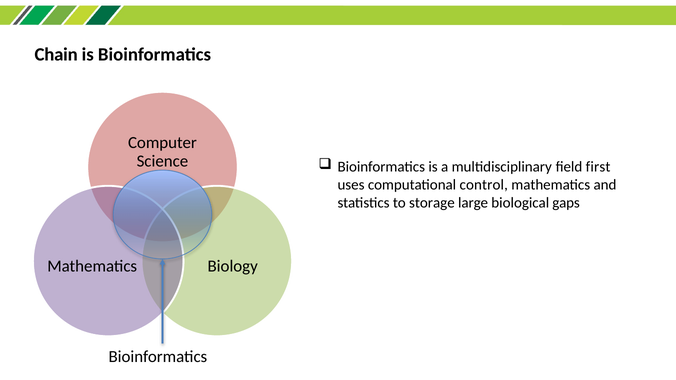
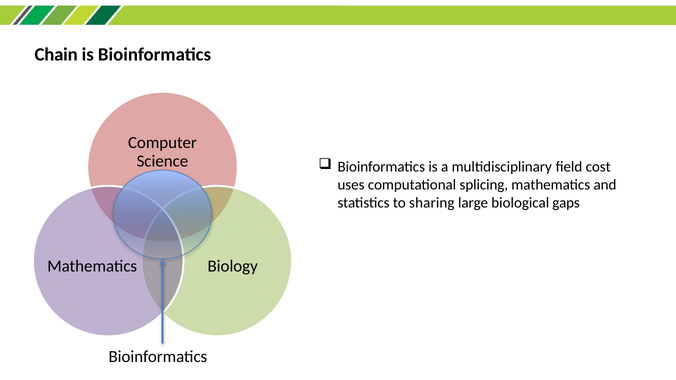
first: first -> cost
control: control -> splicing
storage: storage -> sharing
